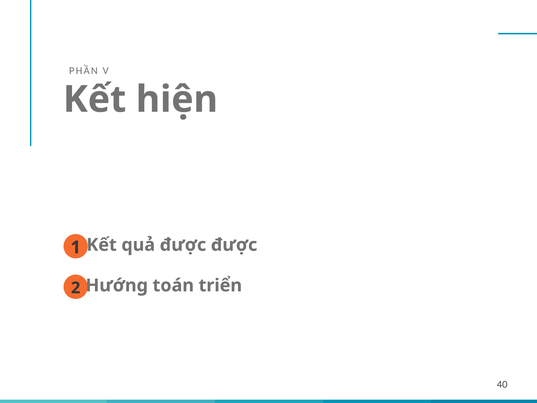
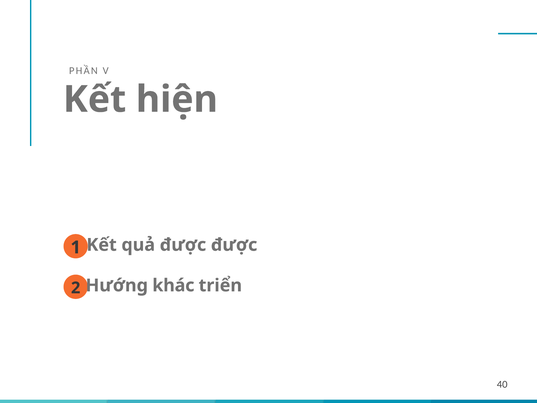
toán: toán -> khác
